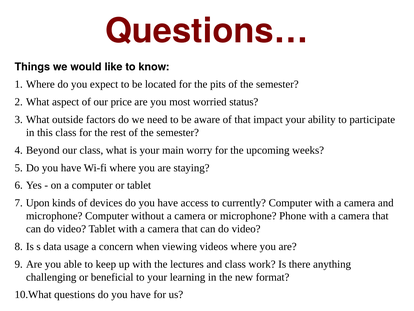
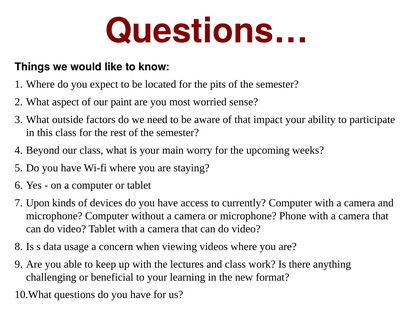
price: price -> paint
status: status -> sense
